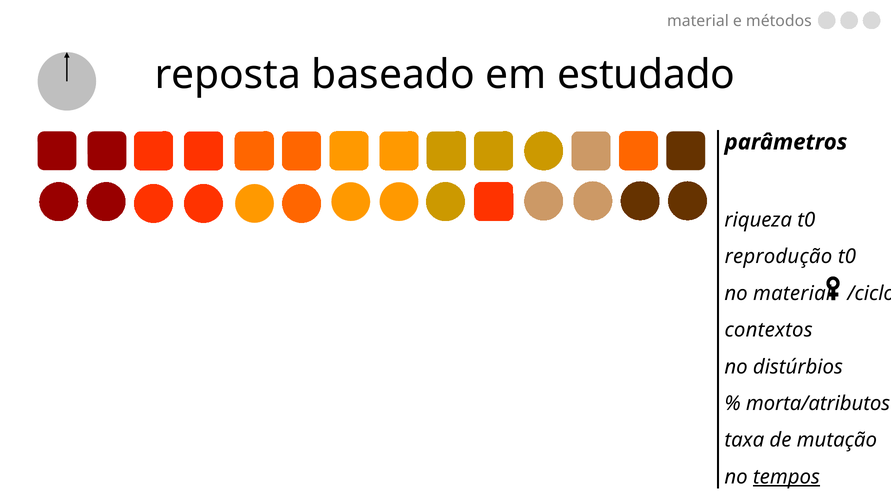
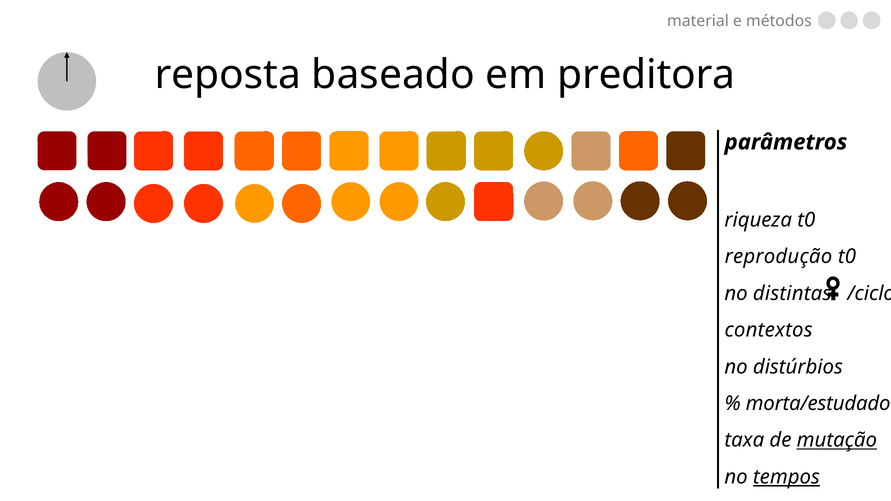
estudado: estudado -> preditora
no material: material -> distintas
morta/atributos: morta/atributos -> morta/estudado
mutação underline: none -> present
